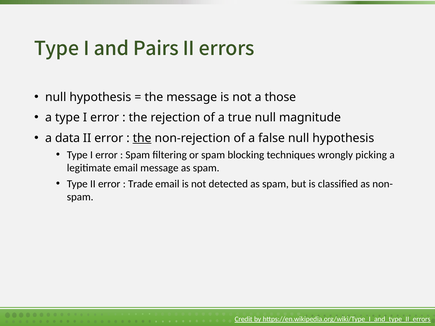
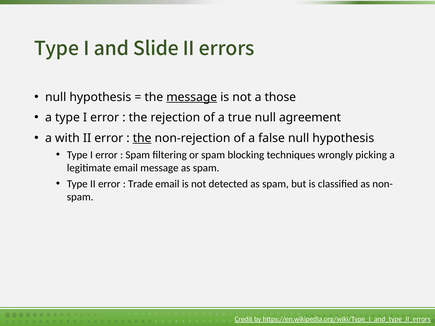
Pairs: Pairs -> Slide
message at (192, 97) underline: none -> present
magnitude: magnitude -> agreement
data: data -> with
